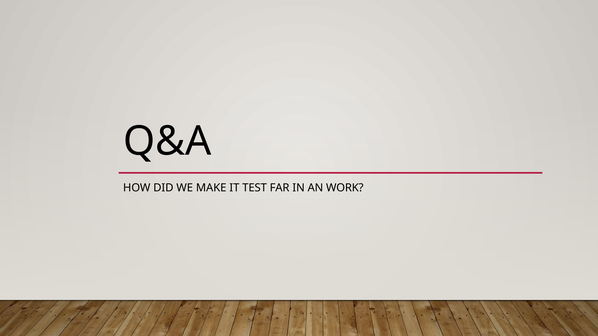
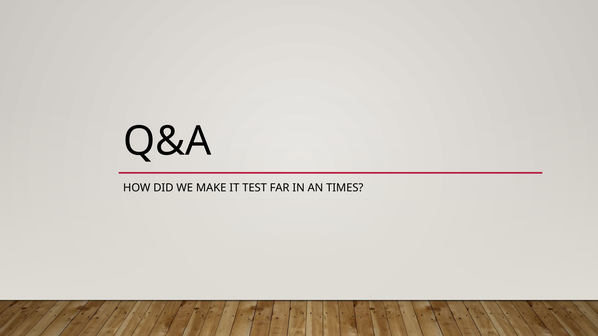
WORK: WORK -> TIMES
